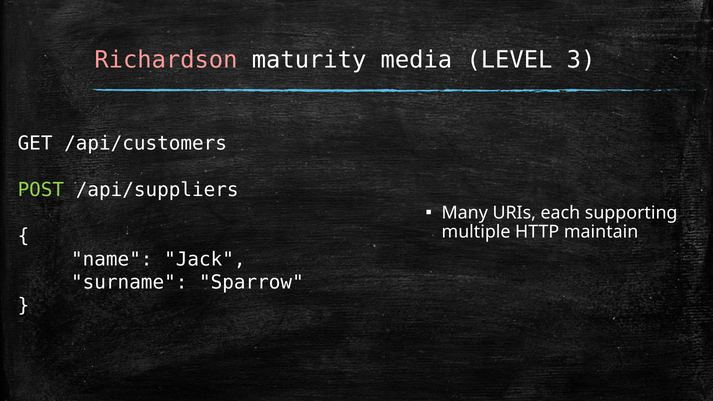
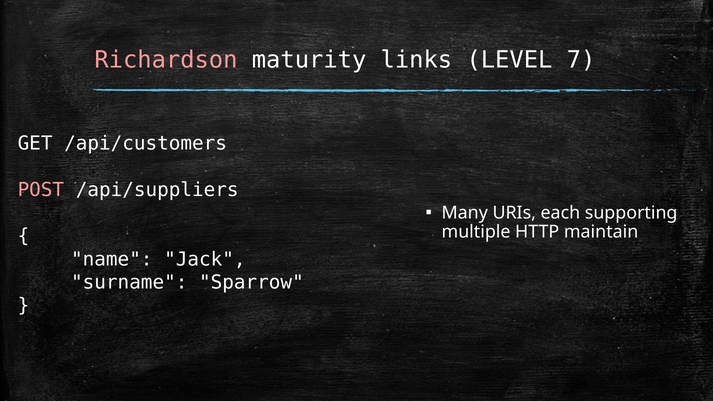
media: media -> links
3: 3 -> 7
POST colour: light green -> pink
